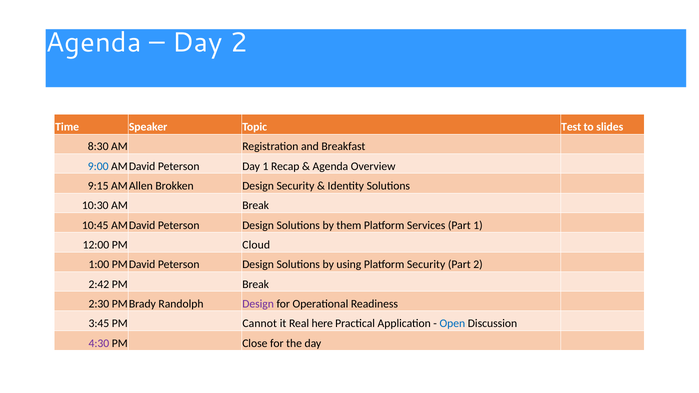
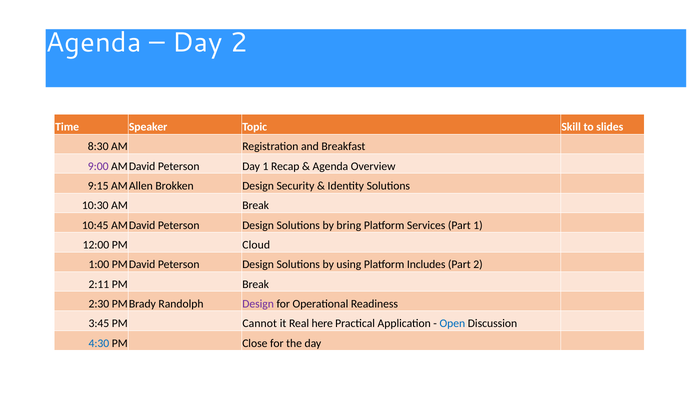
Test: Test -> Skill
9:00 colour: blue -> purple
them: them -> bring
Platform Security: Security -> Includes
2:42: 2:42 -> 2:11
4:30 colour: purple -> blue
